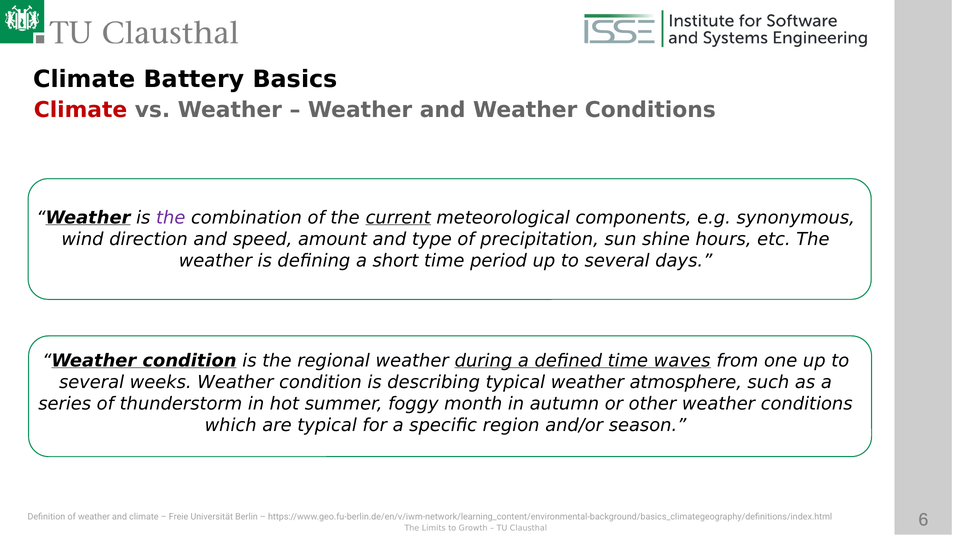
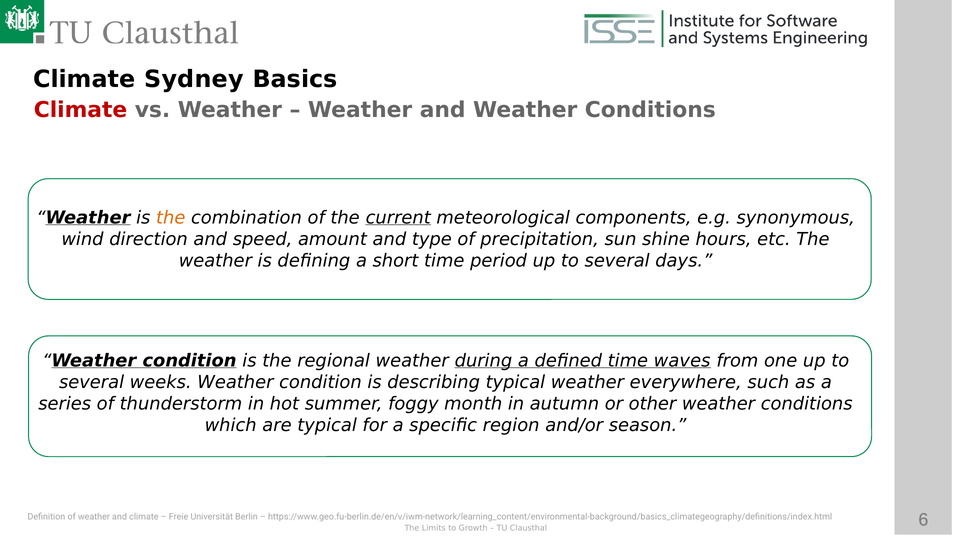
Battery: Battery -> Sydney
the at (171, 218) colour: purple -> orange
atmosphere: atmosphere -> everywhere
